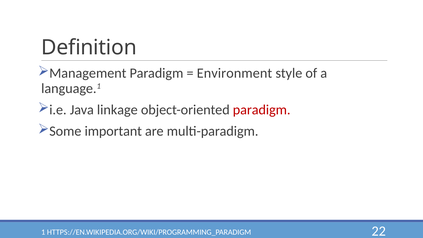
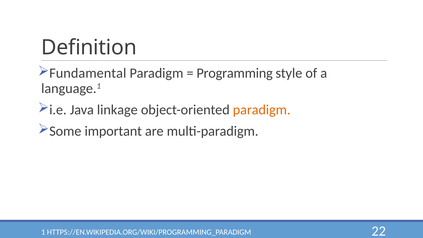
Management: Management -> Fundamental
Environment: Environment -> Programming
paradigm at (262, 110) colour: red -> orange
